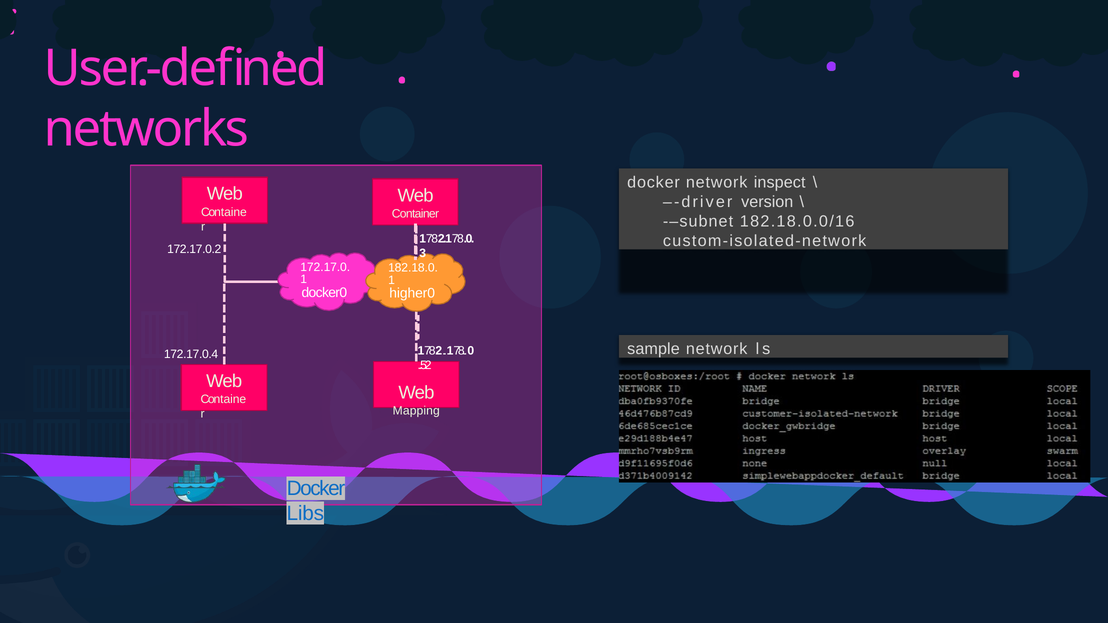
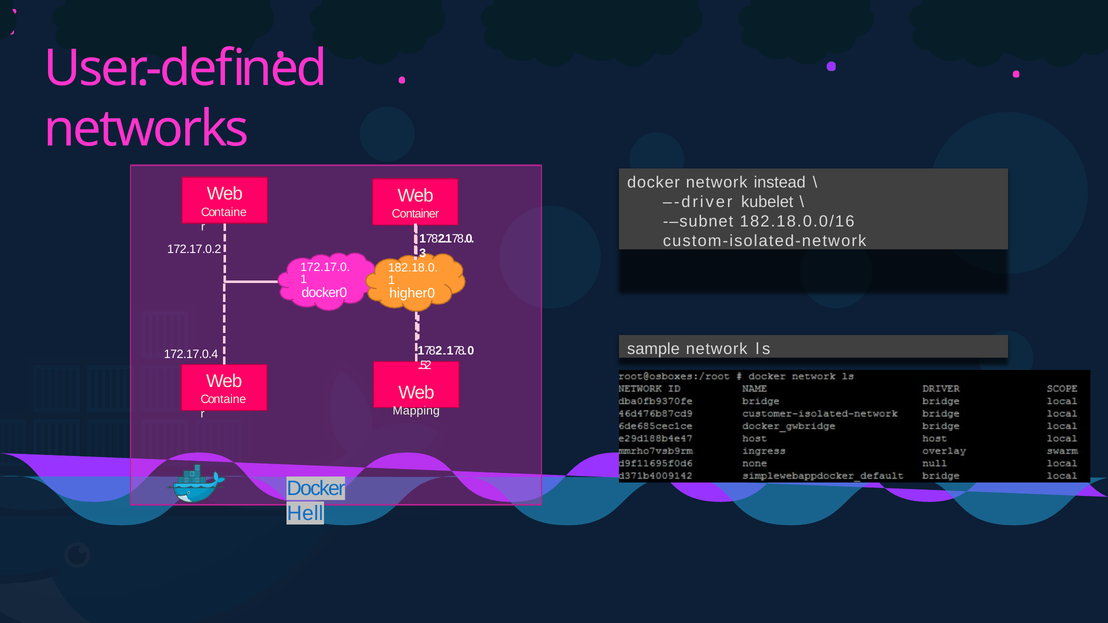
inspect: inspect -> instead
version: version -> kubelet
Libs: Libs -> Hell
